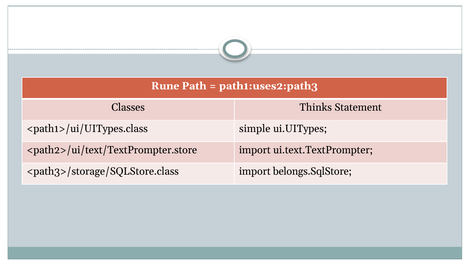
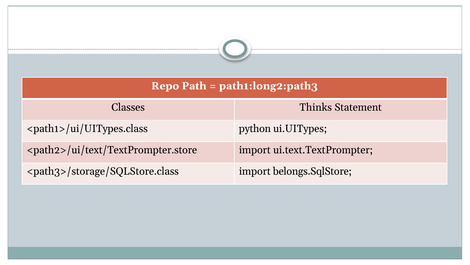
Rune: Rune -> Repo
path1:uses2:path3: path1:uses2:path3 -> path1:long2:path3
simple: simple -> python
